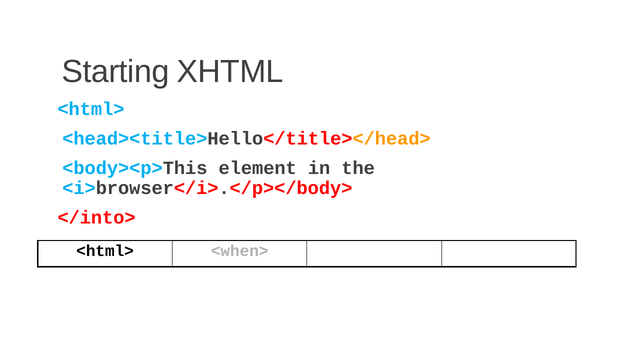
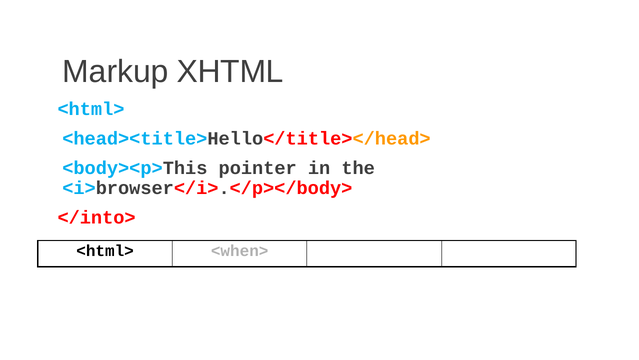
Starting: Starting -> Markup
element: element -> pointer
